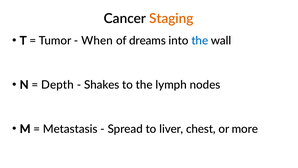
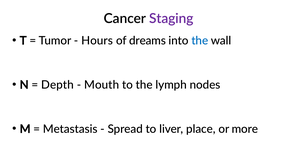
Staging colour: orange -> purple
When: When -> Hours
Shakes: Shakes -> Mouth
chest: chest -> place
